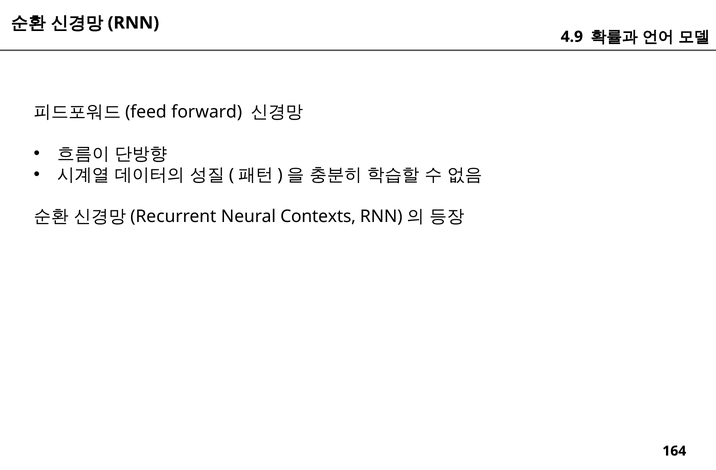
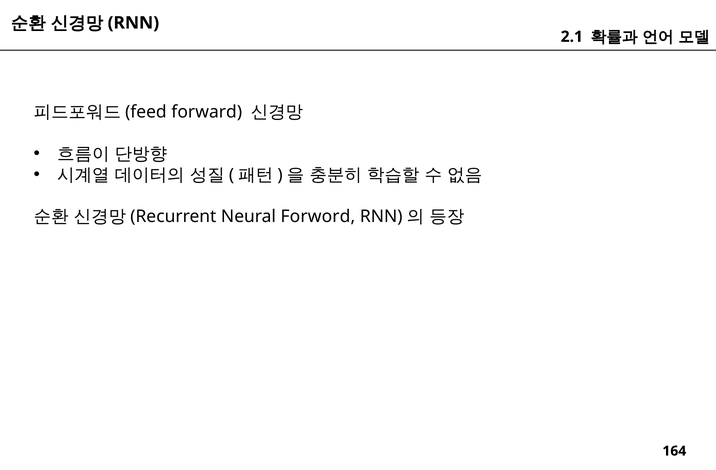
4.9: 4.9 -> 2.1
Contexts: Contexts -> Forword
